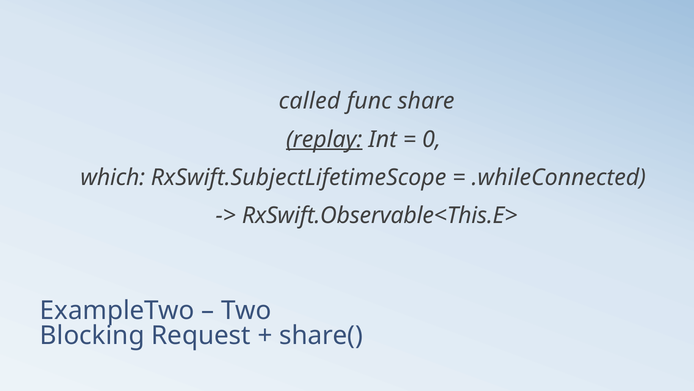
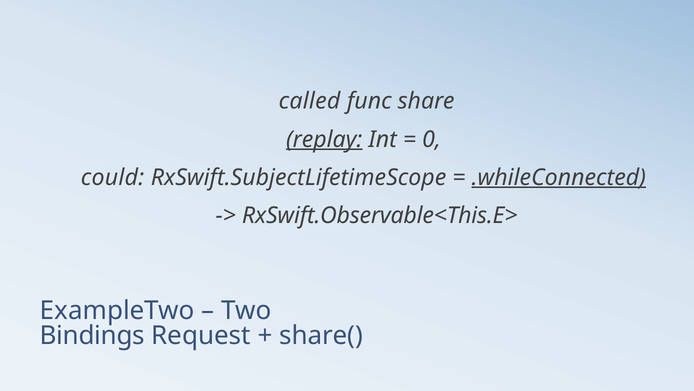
which: which -> could
.whileConnected underline: none -> present
Blocking: Blocking -> Bindings
